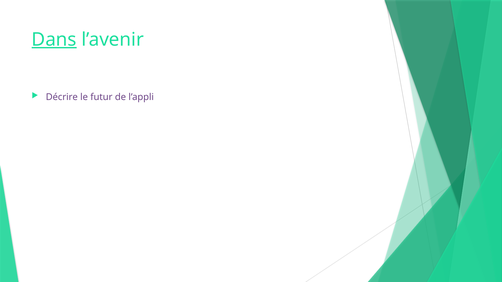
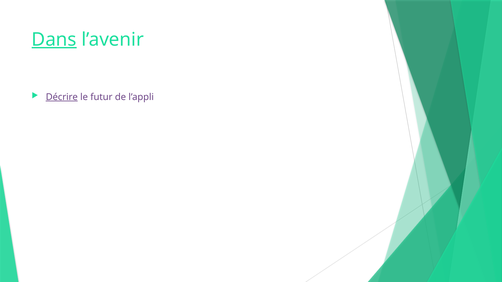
Décrire underline: none -> present
